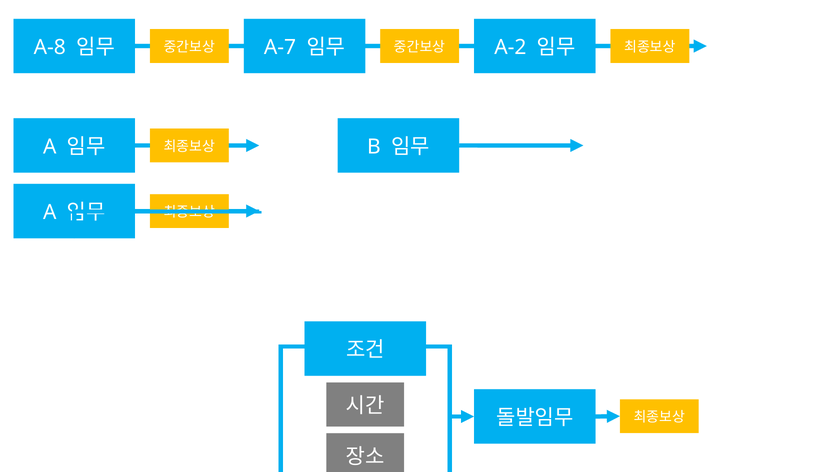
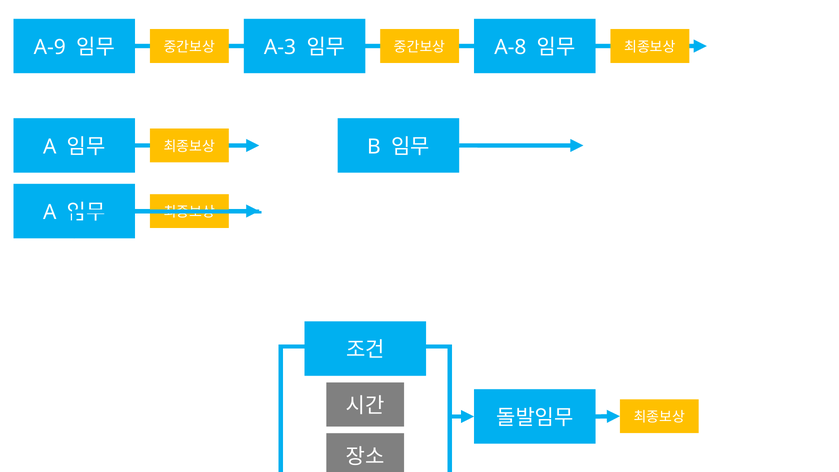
A-8: A-8 -> A-9
A-7: A-7 -> A-3
A-2: A-2 -> A-8
